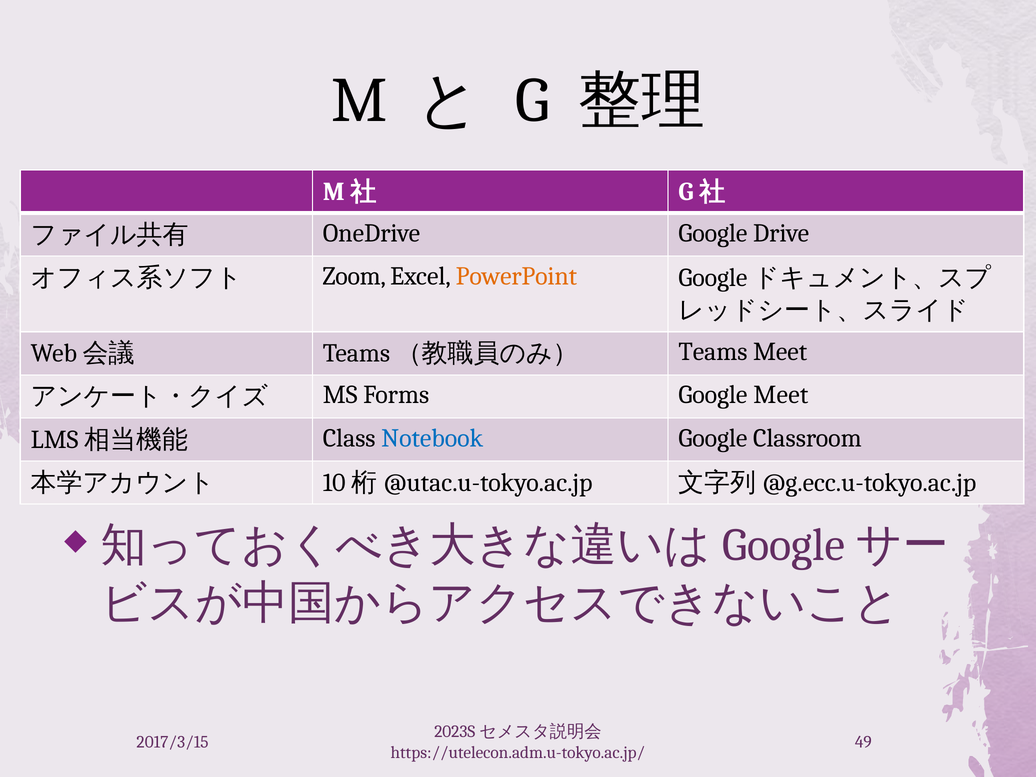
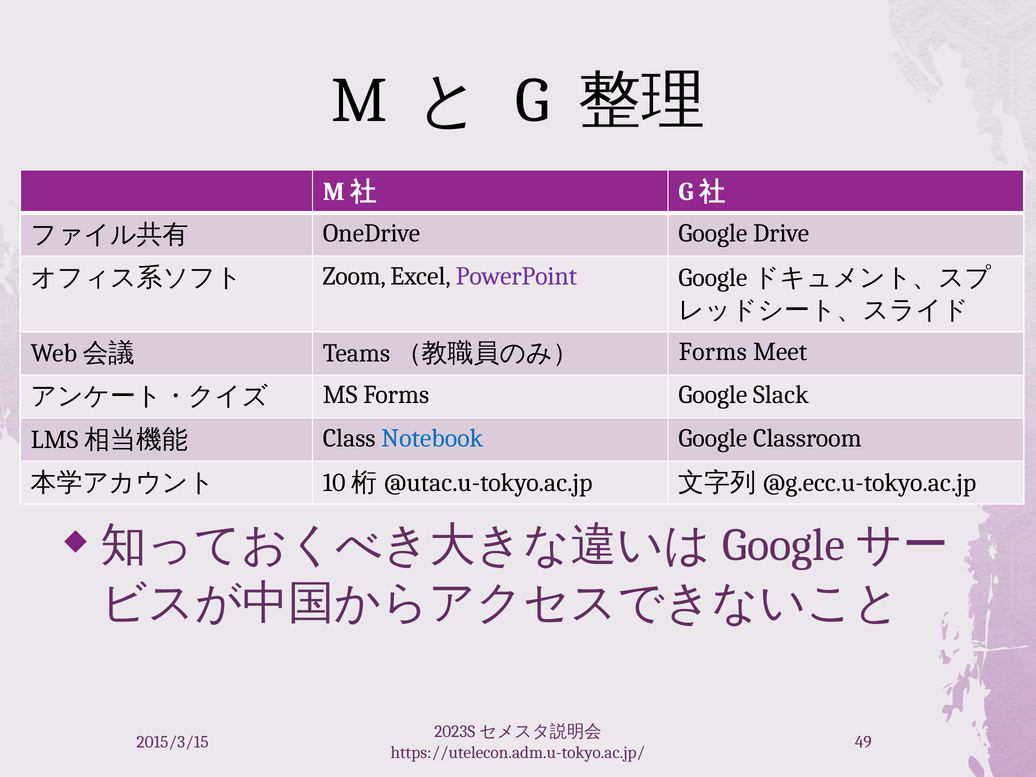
PowerPoint colour: orange -> purple
Teams at (713, 352): Teams -> Forms
Google Meet: Meet -> Slack
2017/3/15: 2017/3/15 -> 2015/3/15
